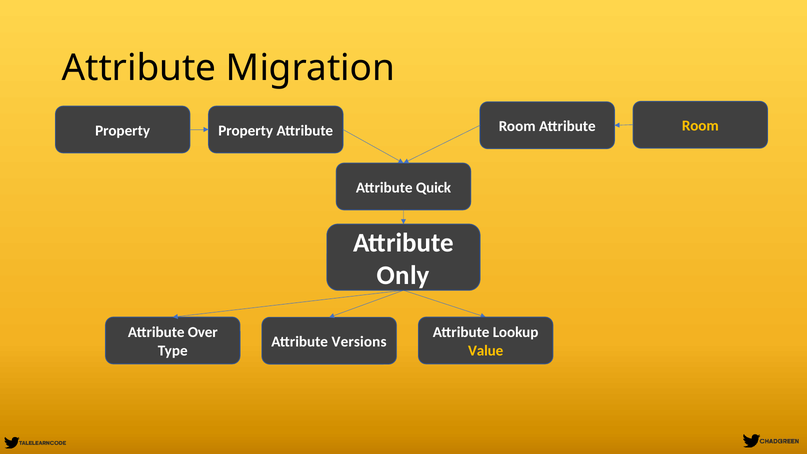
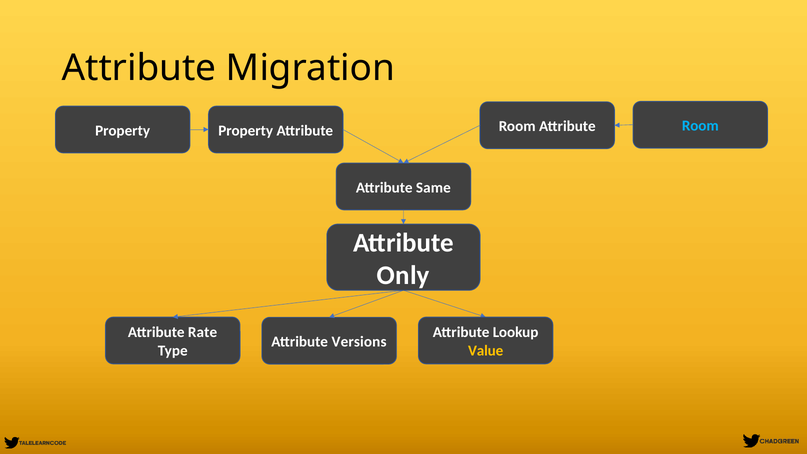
Room at (700, 126) colour: yellow -> light blue
Quick: Quick -> Same
Over: Over -> Rate
